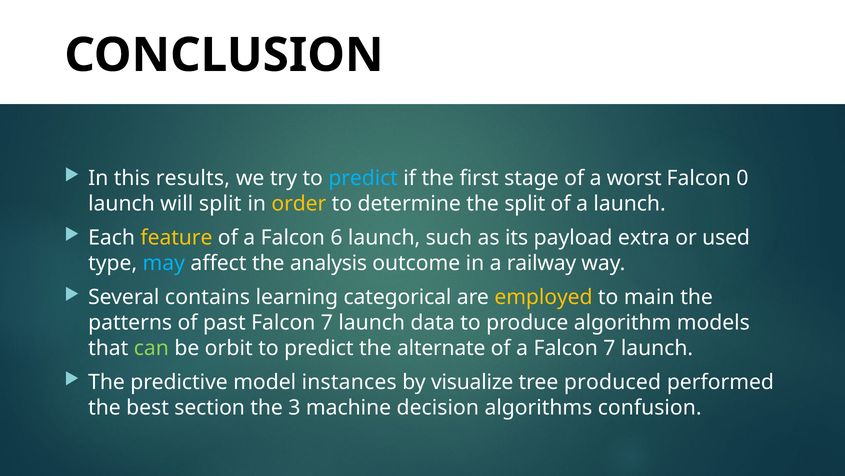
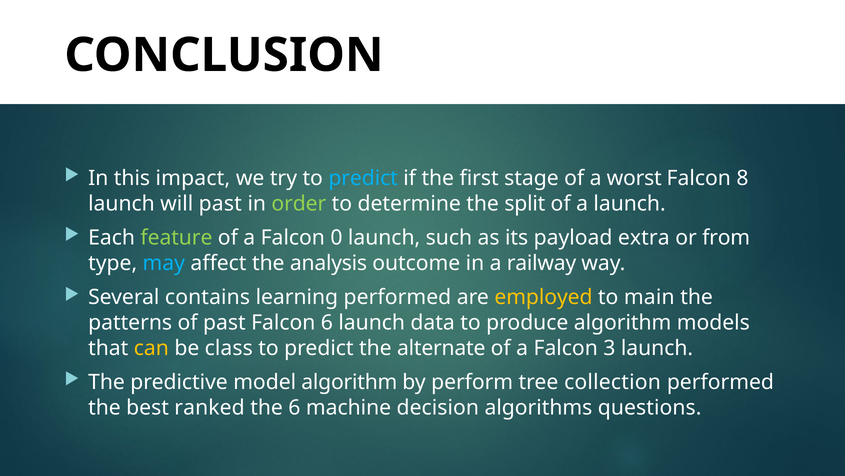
results: results -> impact
0: 0 -> 8
will split: split -> past
order colour: yellow -> light green
feature colour: yellow -> light green
6: 6 -> 0
used: used -> from
learning categorical: categorical -> performed
past Falcon 7: 7 -> 6
can colour: light green -> yellow
orbit: orbit -> class
a Falcon 7: 7 -> 3
model instances: instances -> algorithm
visualize: visualize -> perform
produced: produced -> collection
section: section -> ranked
the 3: 3 -> 6
confusion: confusion -> questions
